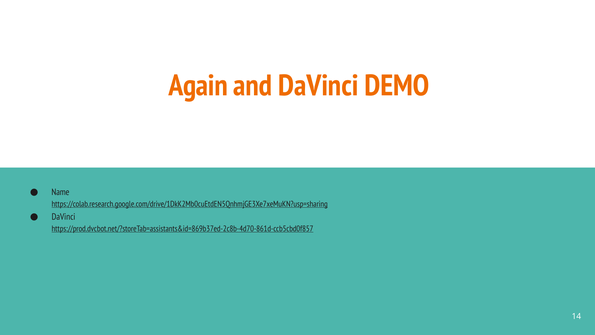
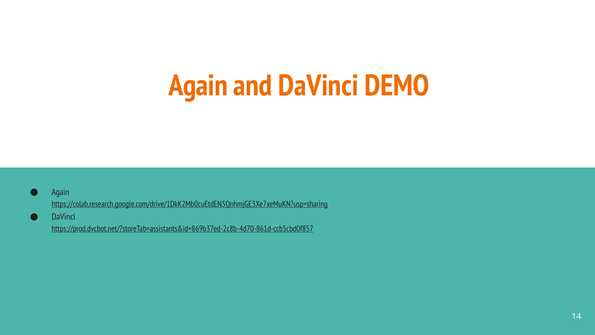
Name at (60, 192): Name -> Again
